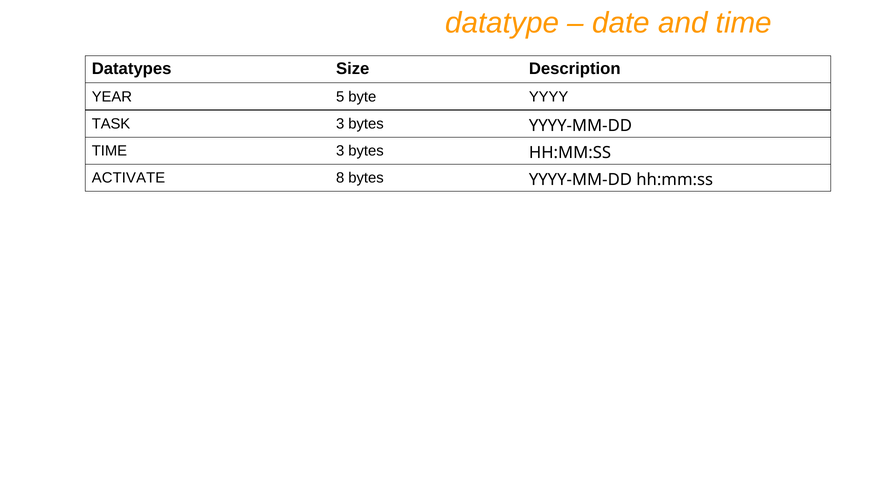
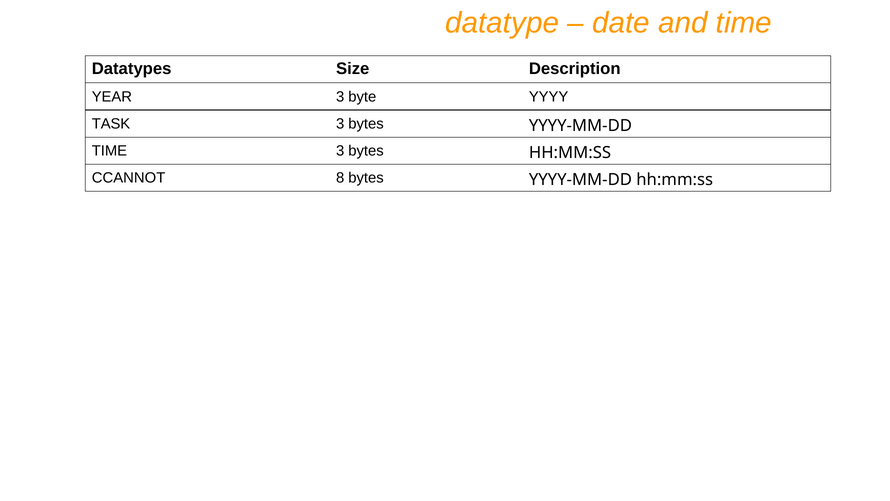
YEAR 5: 5 -> 3
ACTIVATE: ACTIVATE -> CCANNOT
